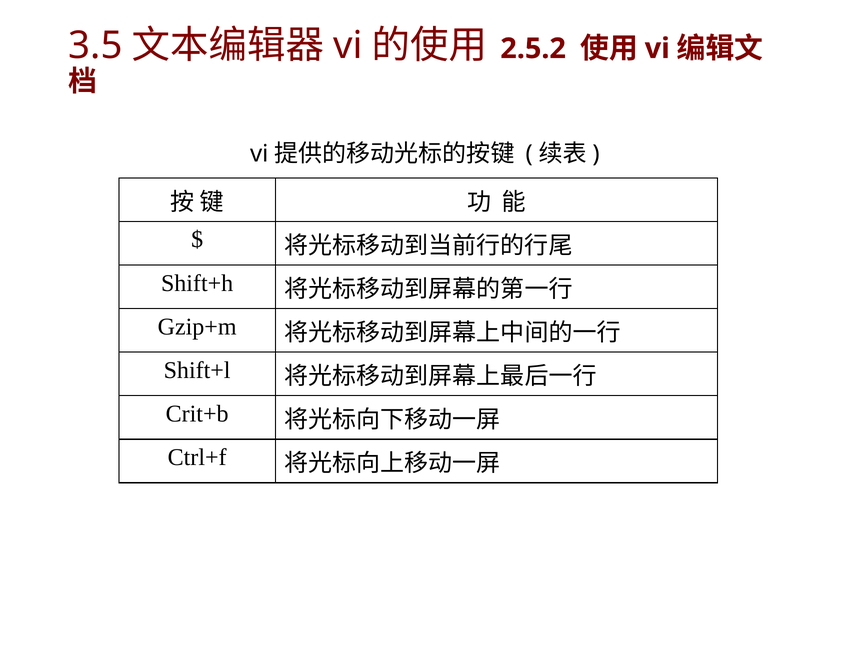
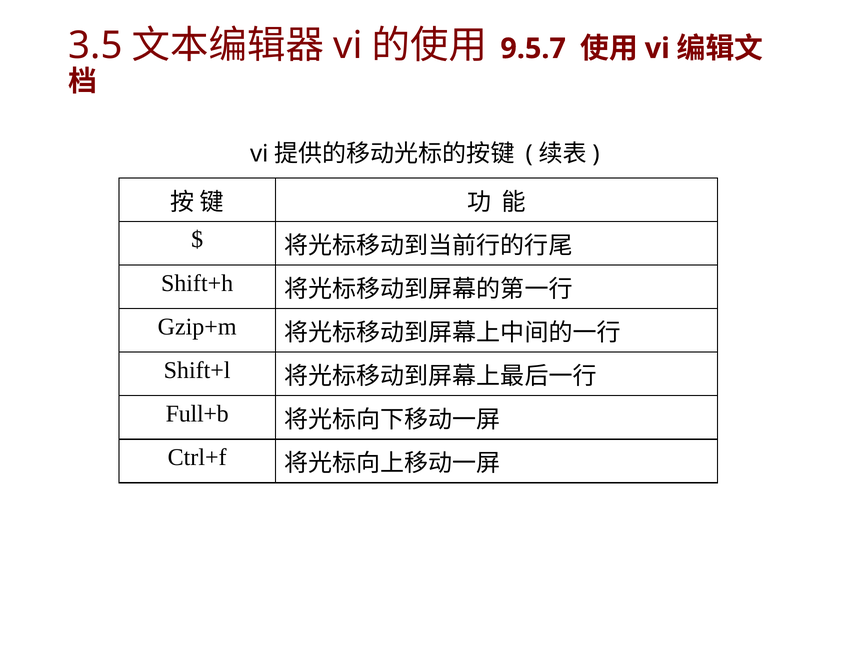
2.5.2: 2.5.2 -> 9.5.7
Crit+b: Crit+b -> Full+b
